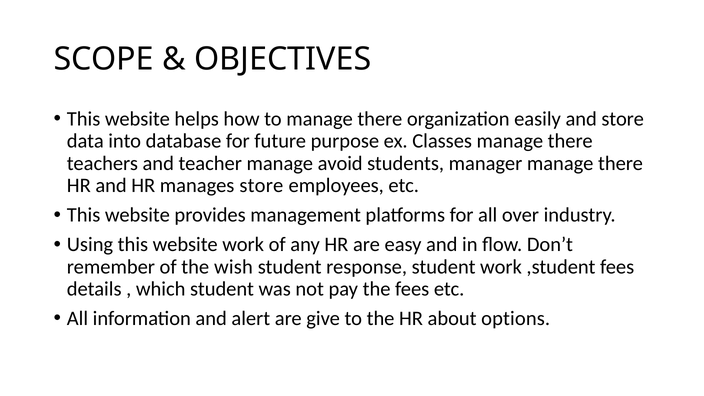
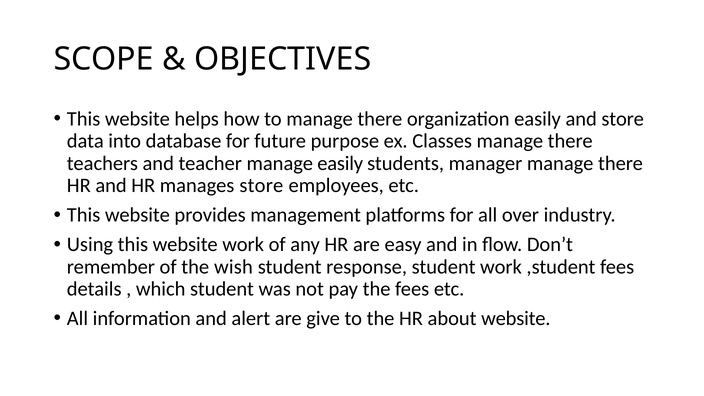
manage avoid: avoid -> easily
about options: options -> website
